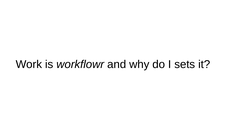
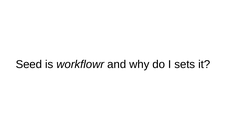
Work: Work -> Seed
